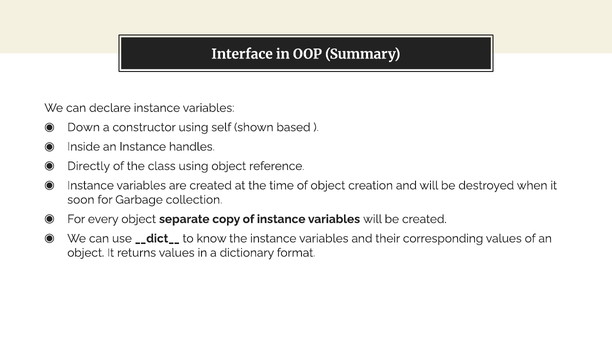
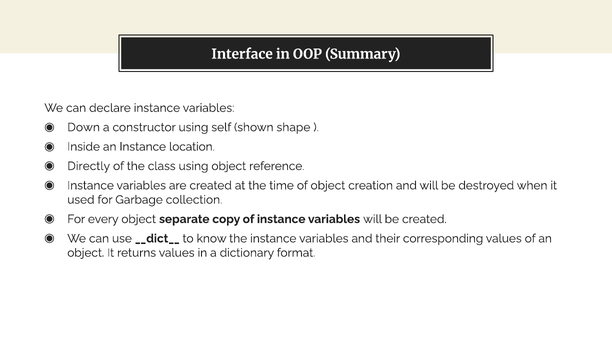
based: based -> shape
handles: handles -> location
soon: soon -> used
